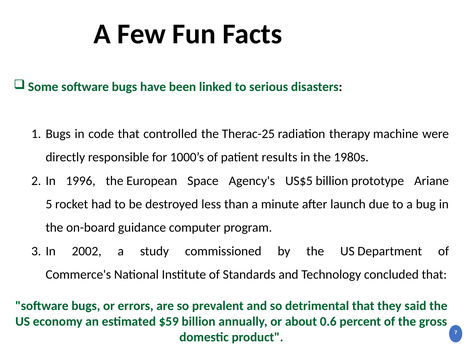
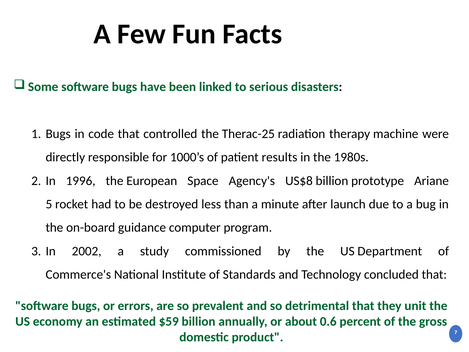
US$5: US$5 -> US$8
said: said -> unit
